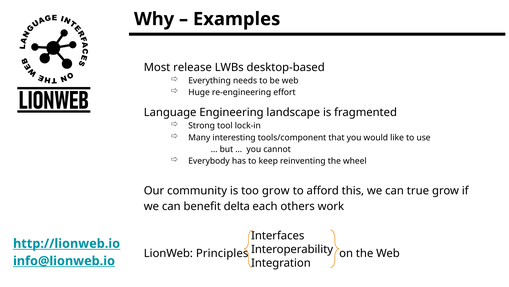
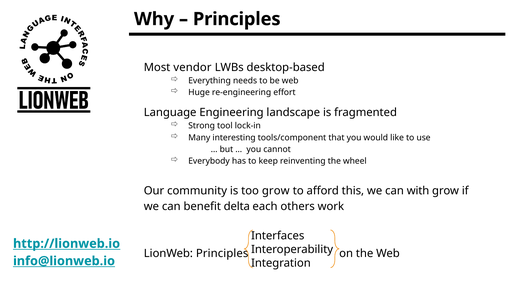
Examples at (237, 19): Examples -> Principles
release: release -> vendor
true: true -> with
